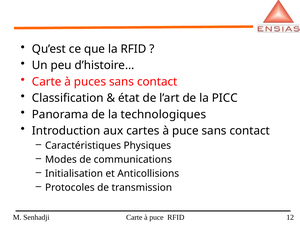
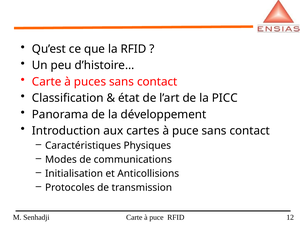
technologiques: technologiques -> développement
